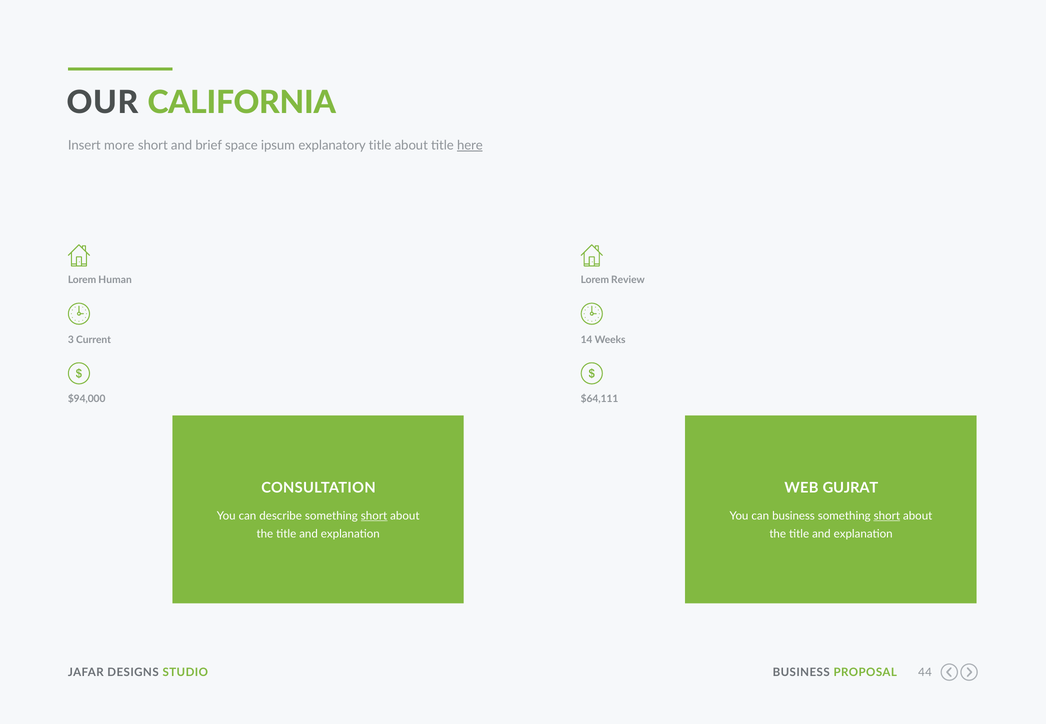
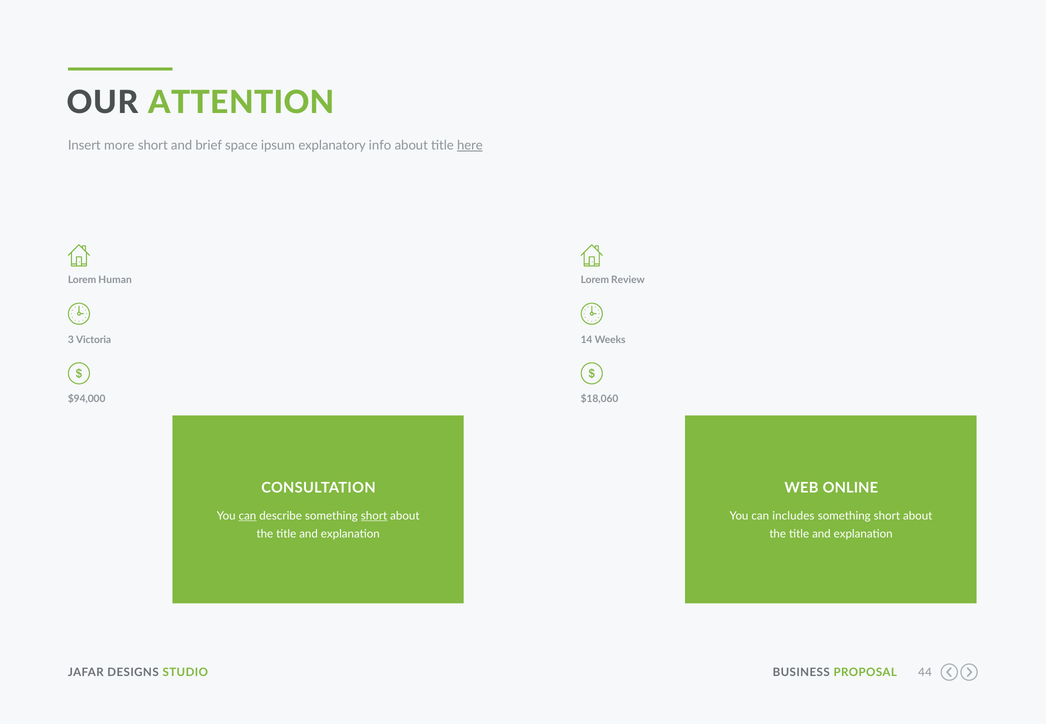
CALIFORNIA: CALIFORNIA -> ATTENTION
explanatory title: title -> info
Current: Current -> Victoria
$64,111: $64,111 -> $18,060
GUJRAT: GUJRAT -> ONLINE
can at (247, 516) underline: none -> present
can business: business -> includes
short at (887, 516) underline: present -> none
